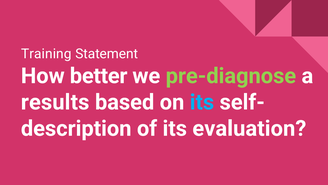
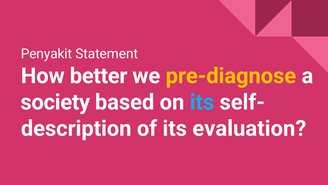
Training: Training -> Penyakit
pre-diagnose colour: light green -> yellow
results: results -> society
